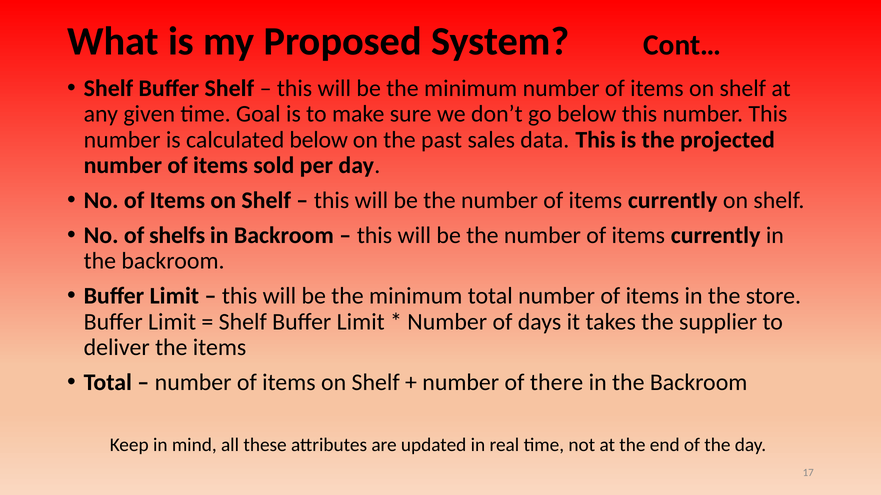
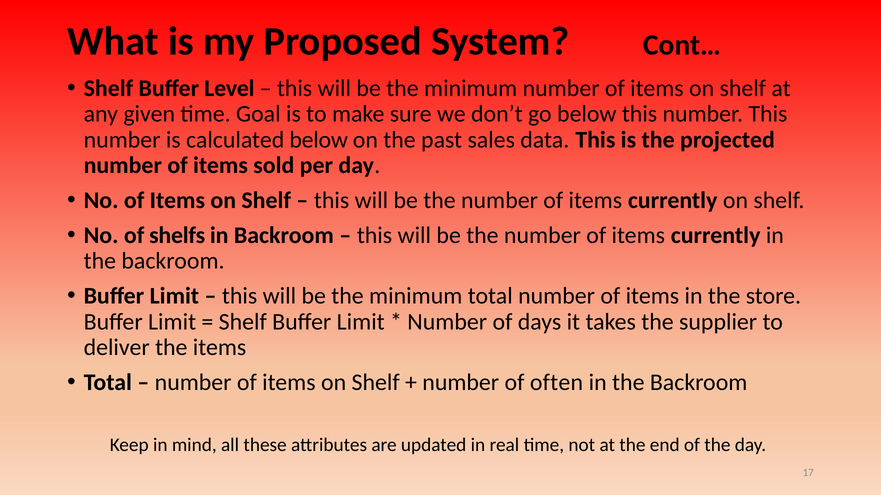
Buffer Shelf: Shelf -> Level
there: there -> often
